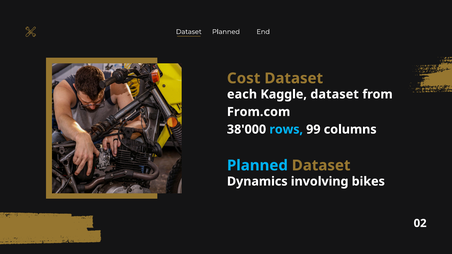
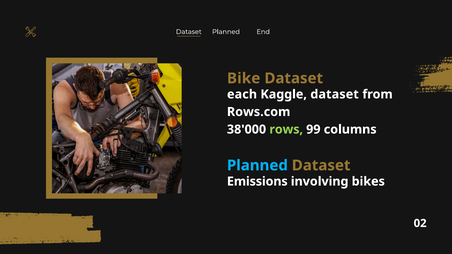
Cost: Cost -> Bike
From.com: From.com -> Rows.com
rows colour: light blue -> light green
Dynamics: Dynamics -> Emissions
